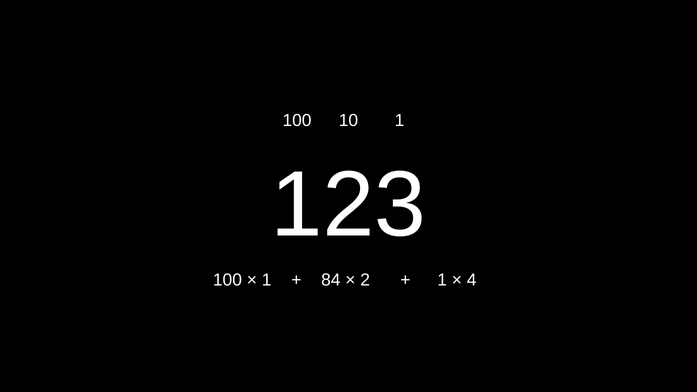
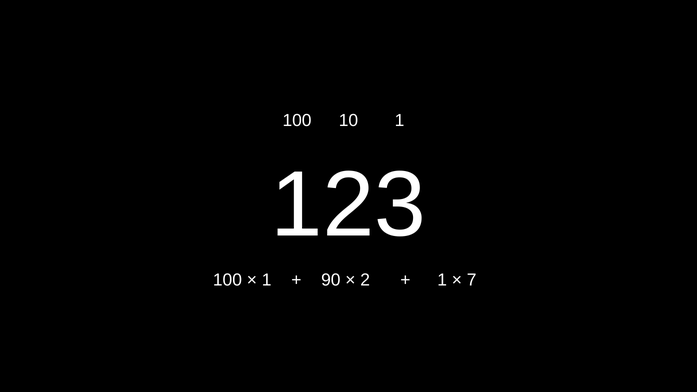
84: 84 -> 90
4: 4 -> 7
